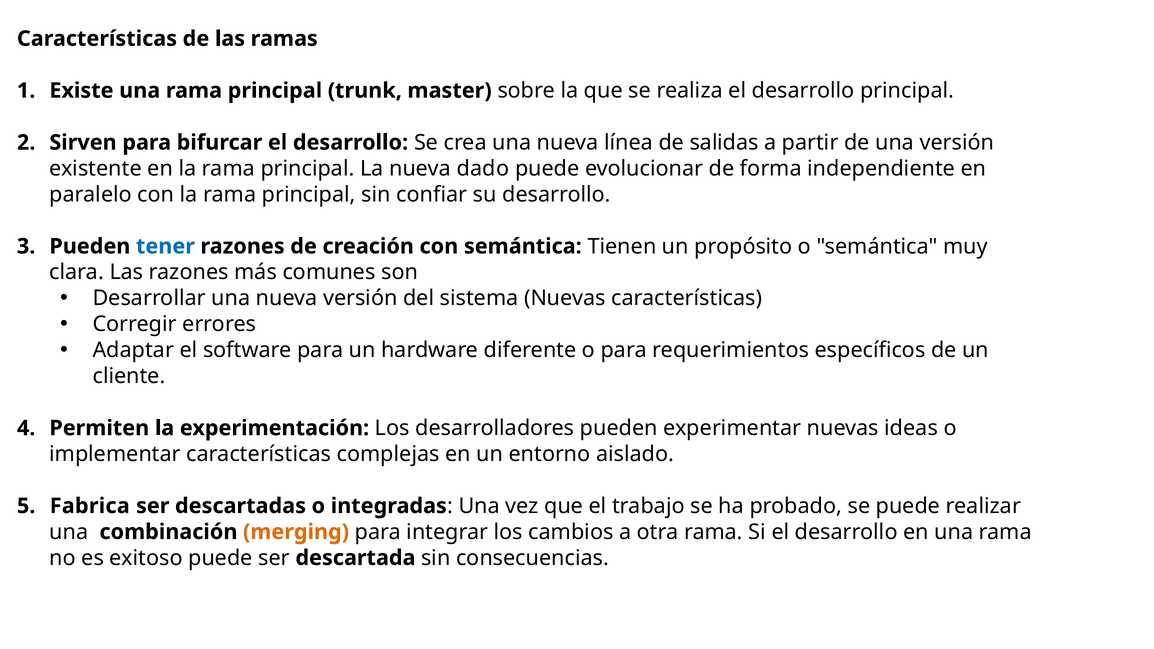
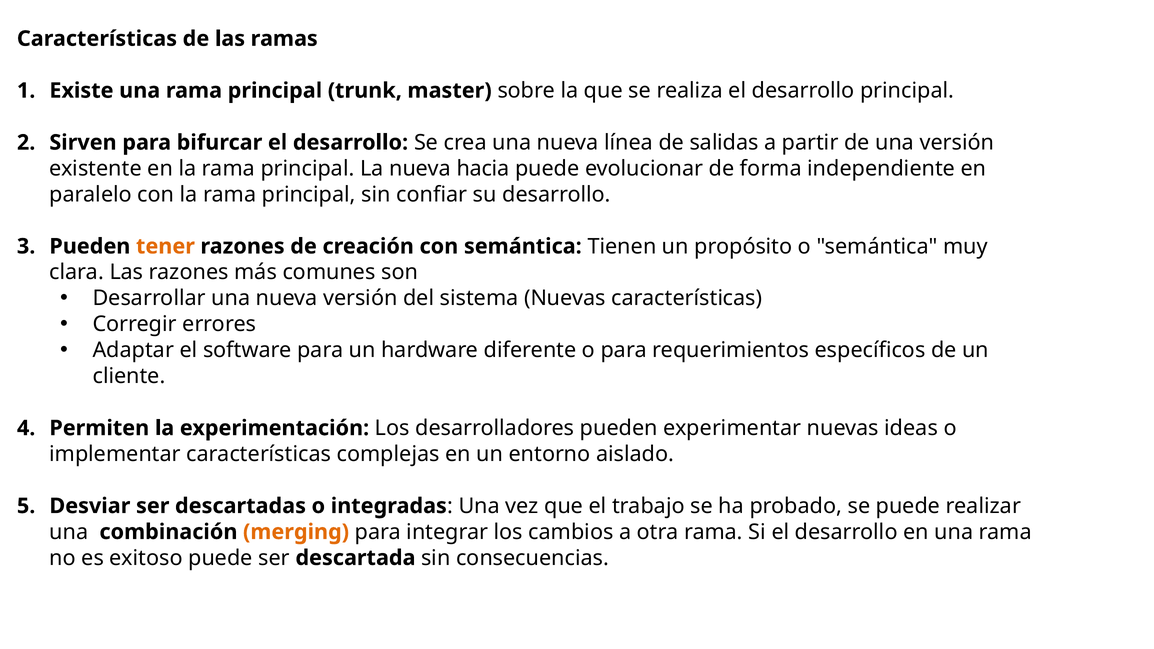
dado: dado -> hacia
tener colour: blue -> orange
Fabrica: Fabrica -> Desviar
